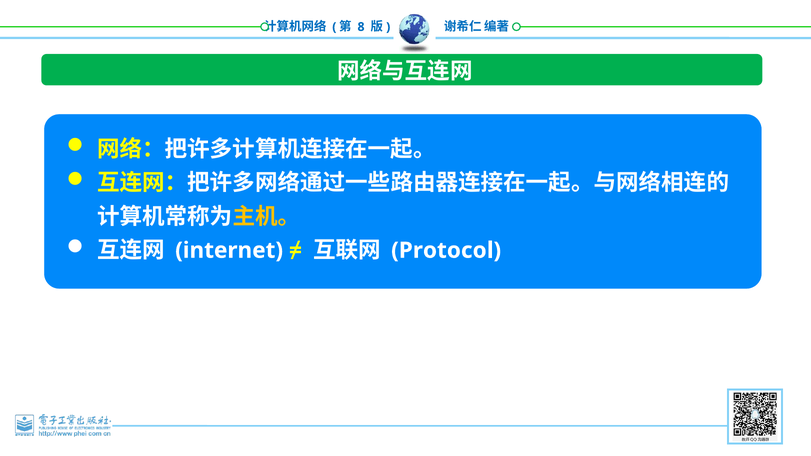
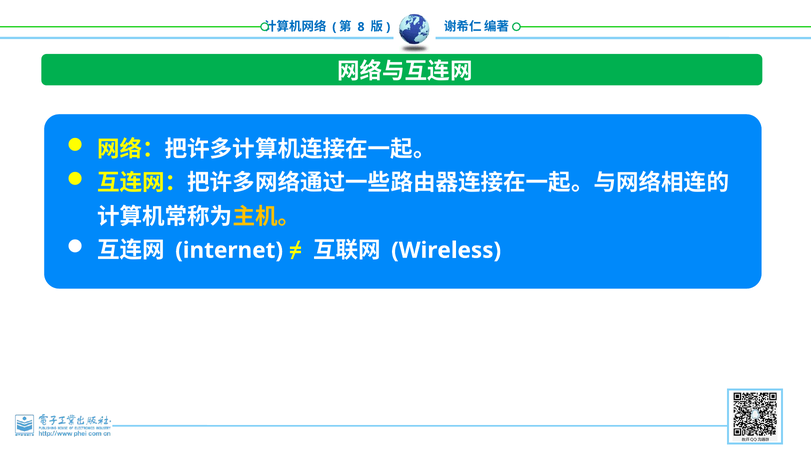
Protocol: Protocol -> Wireless
